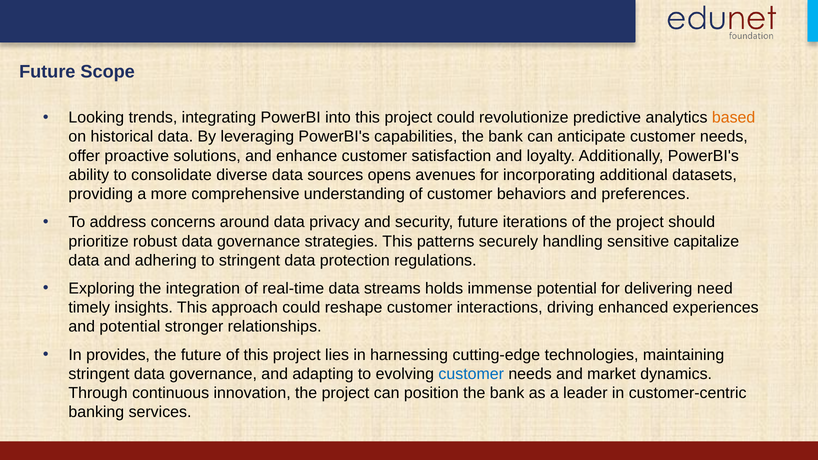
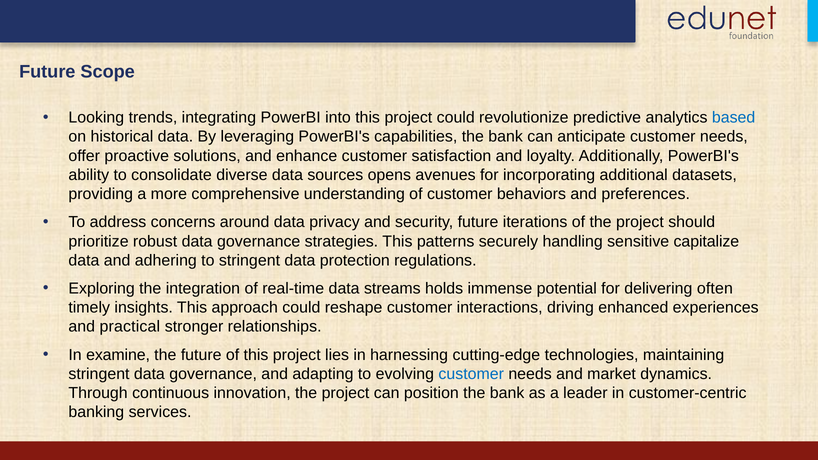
based colour: orange -> blue
need: need -> often
and potential: potential -> practical
provides: provides -> examine
